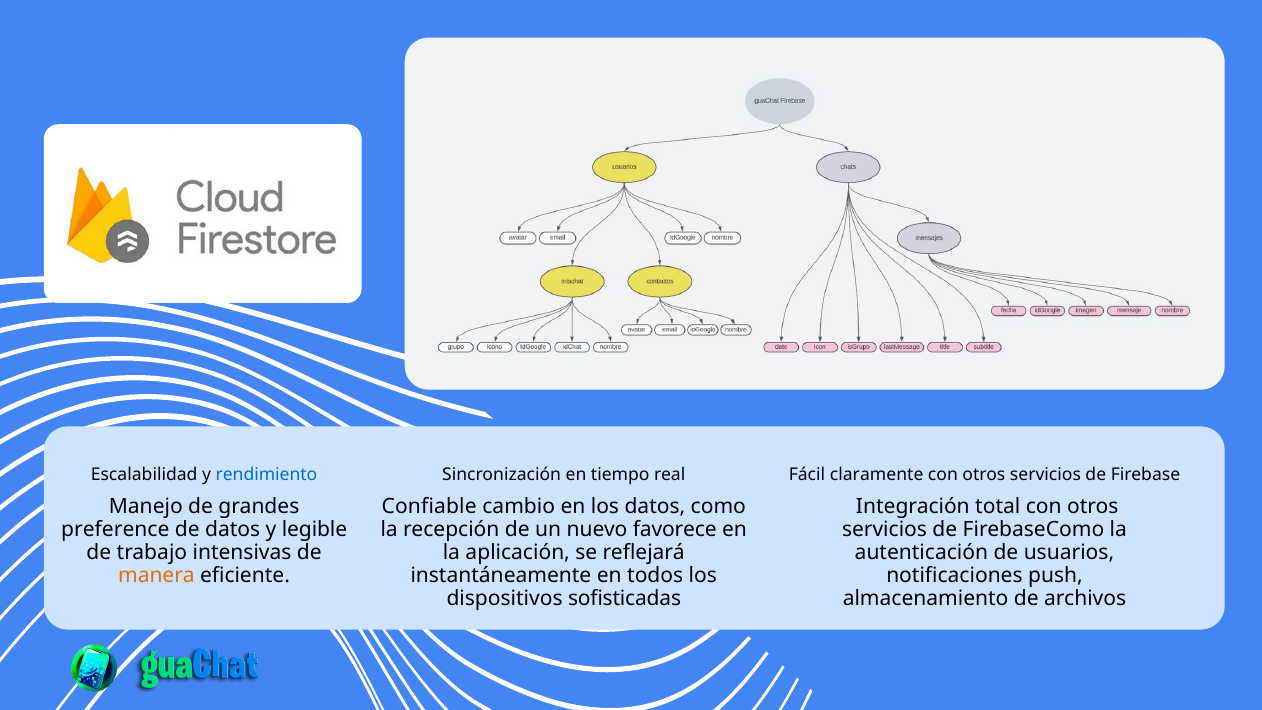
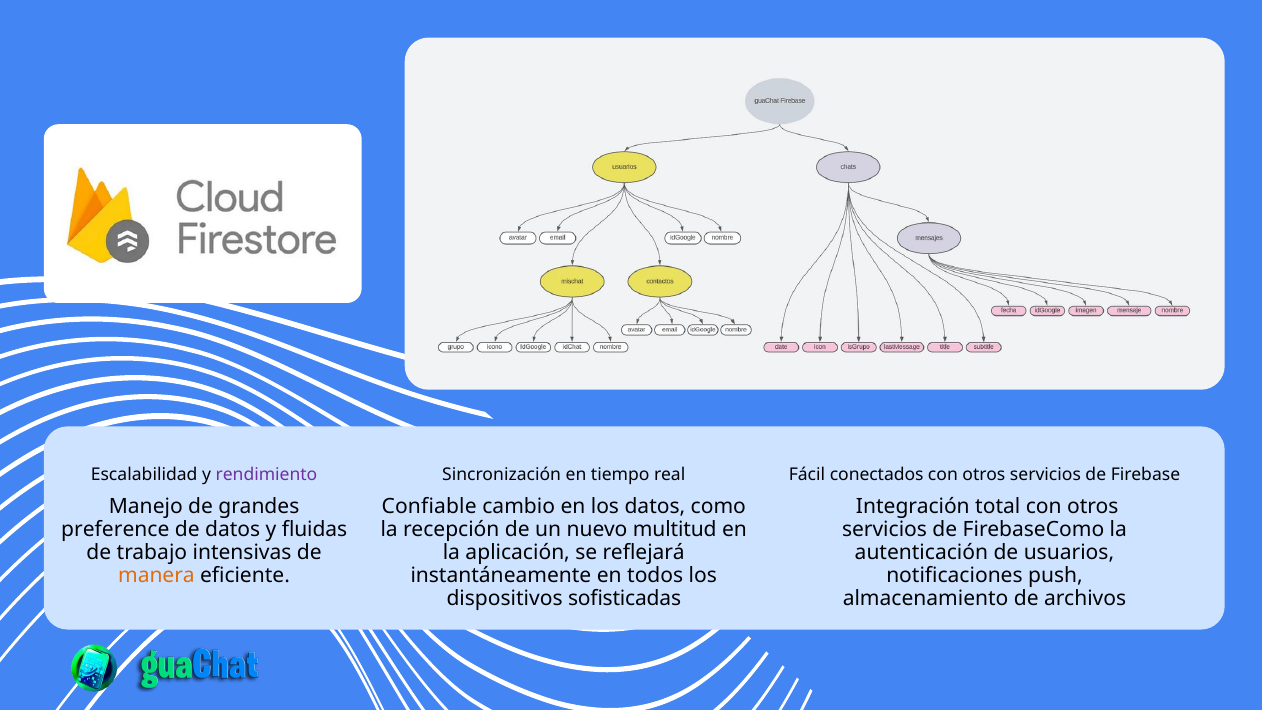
rendimiento colour: blue -> purple
claramente: claramente -> conectados
legible: legible -> fluidas
favorece: favorece -> multitud
